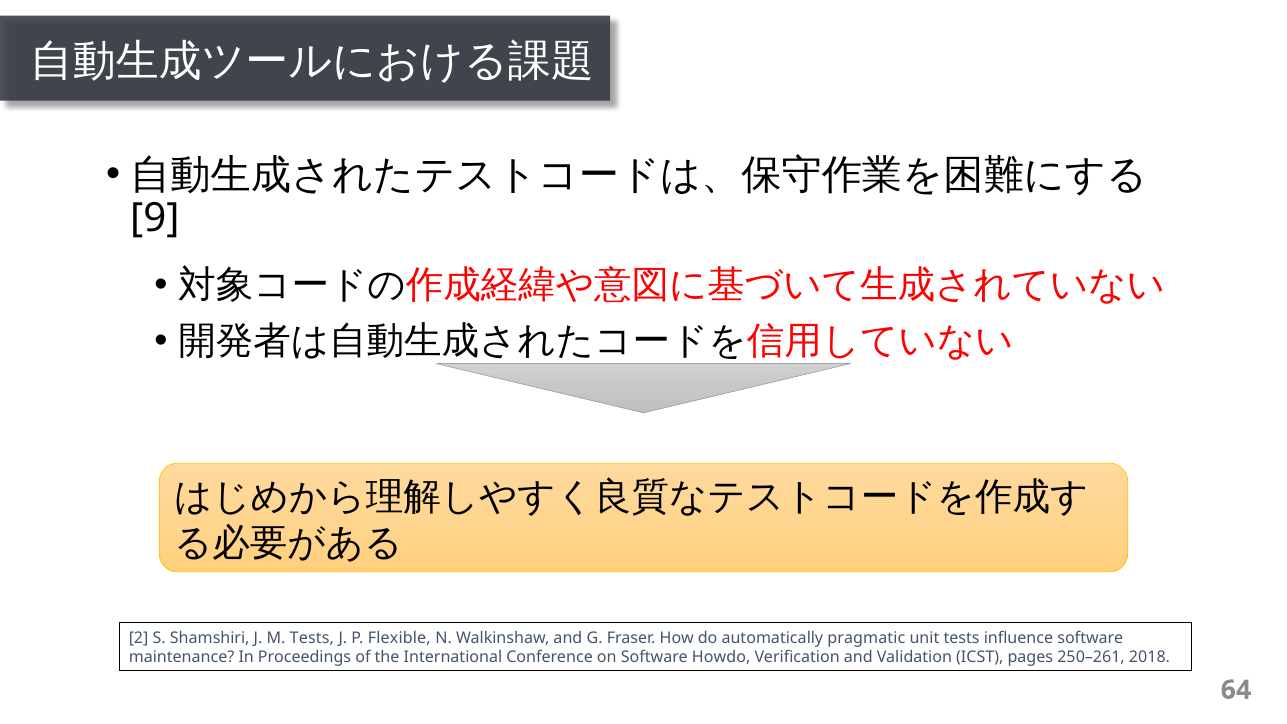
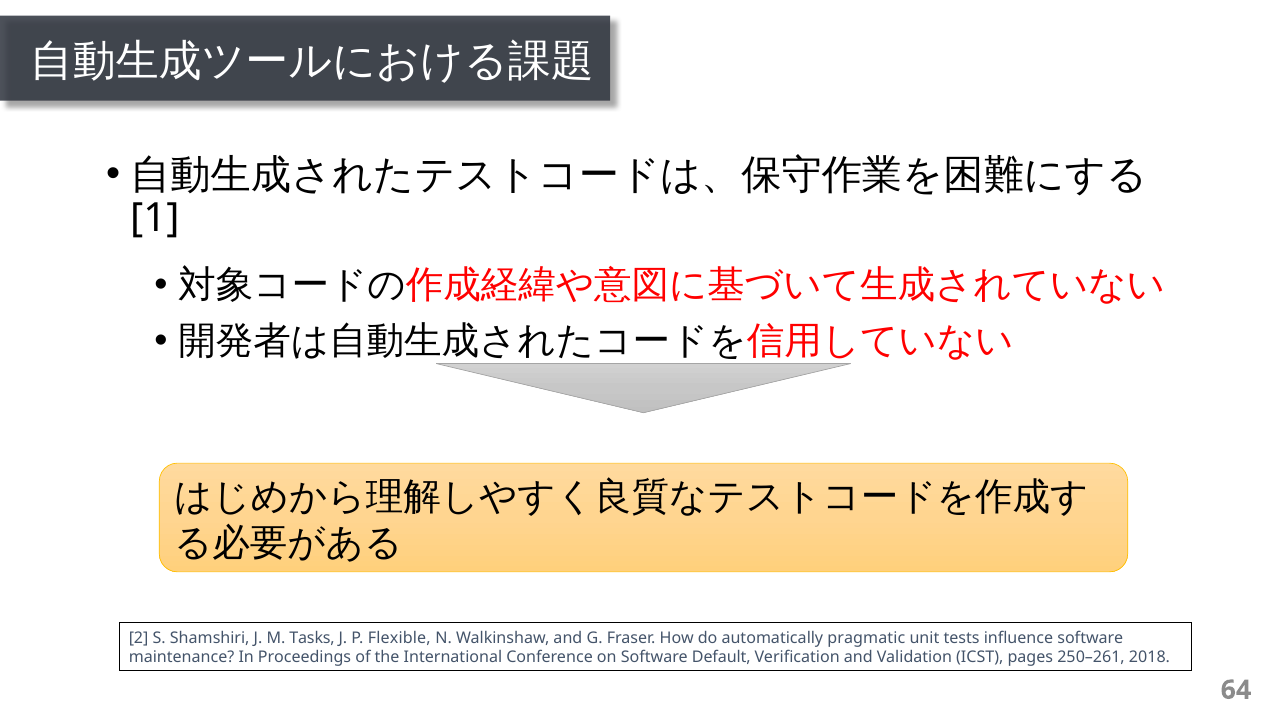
9: 9 -> 1
M Tests: Tests -> Tasks
Howdo: Howdo -> Default
